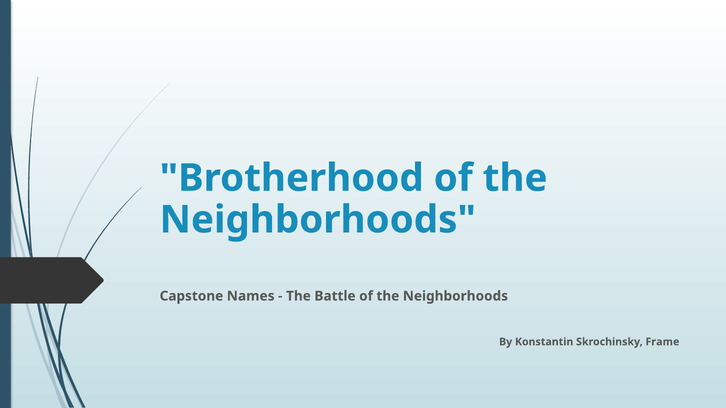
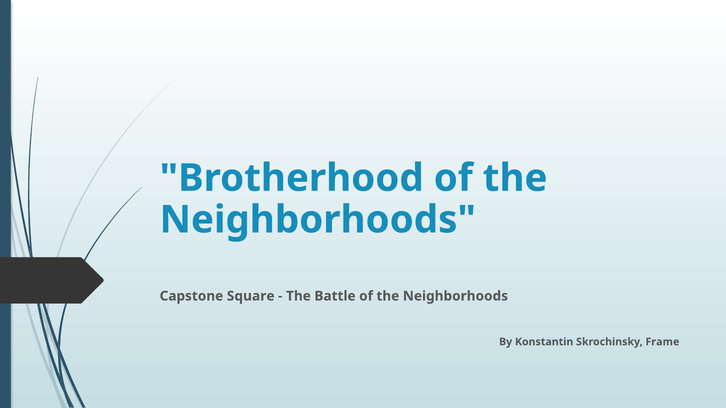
Names: Names -> Square
